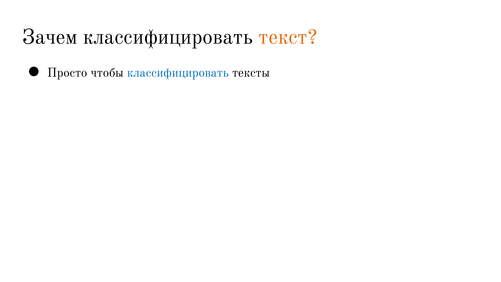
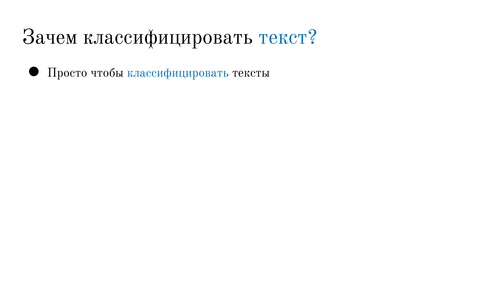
текст colour: orange -> blue
